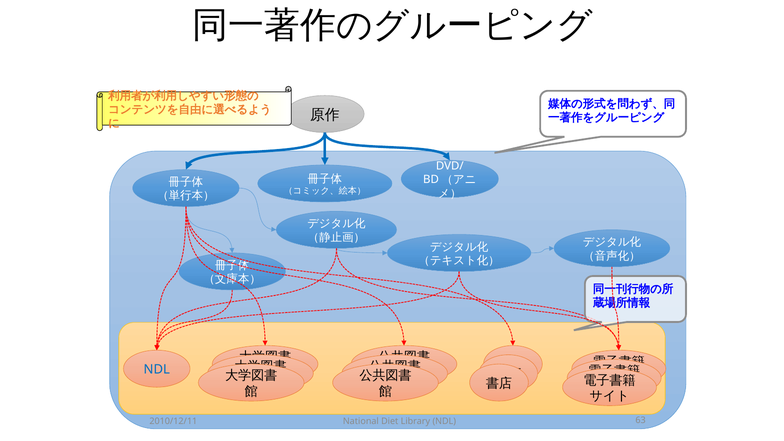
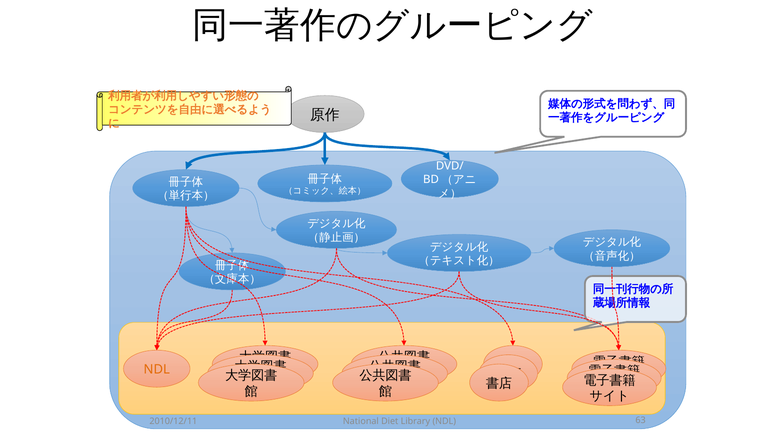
NDL at (157, 370) colour: blue -> orange
